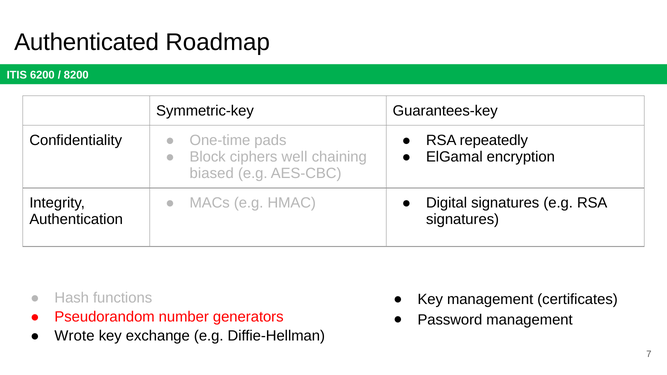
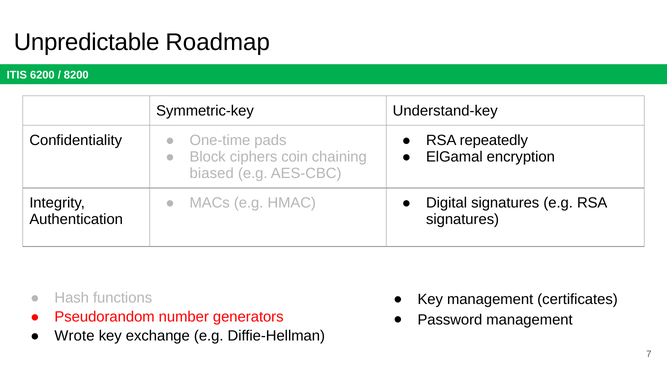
Authenticated: Authenticated -> Unpredictable
Guarantees-key: Guarantees-key -> Understand-key
well: well -> coin
